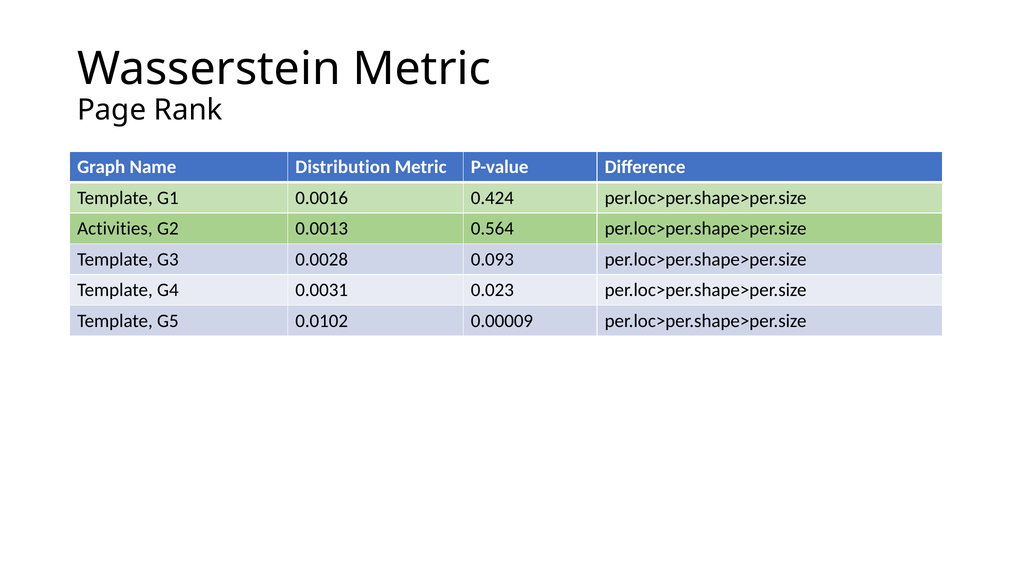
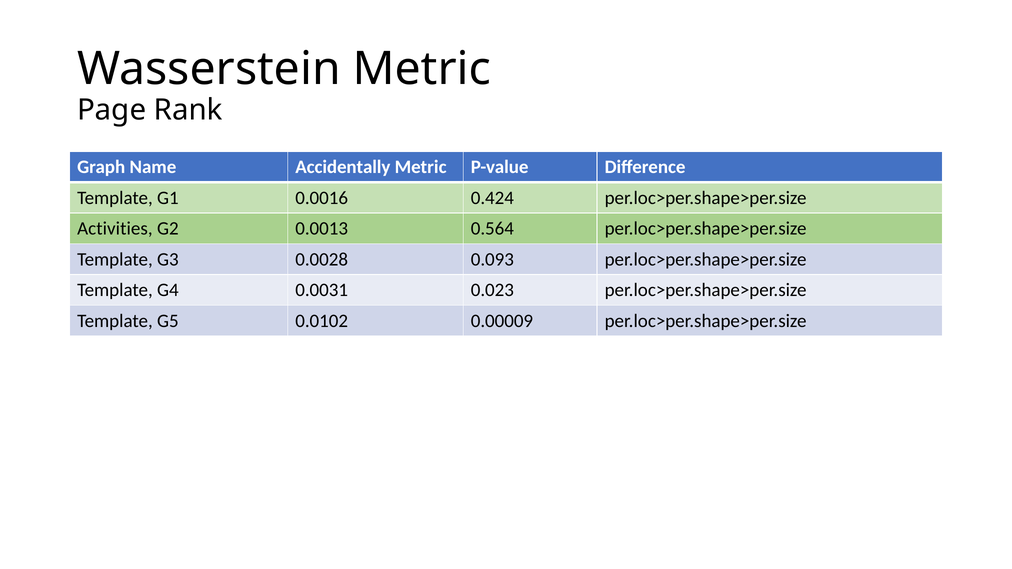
Distribution: Distribution -> Accidentally
